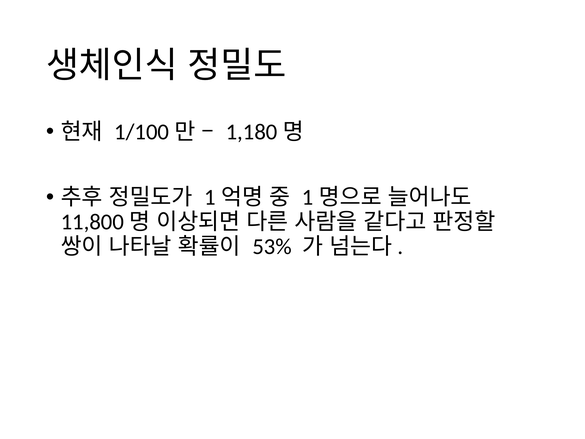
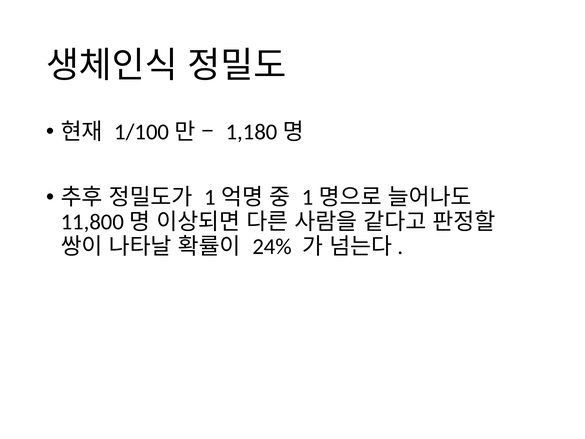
53%: 53% -> 24%
